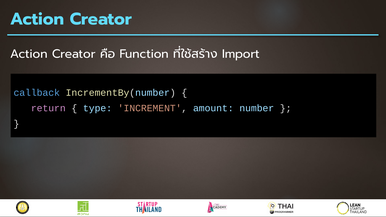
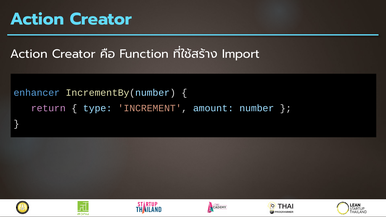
callback: callback -> enhancer
